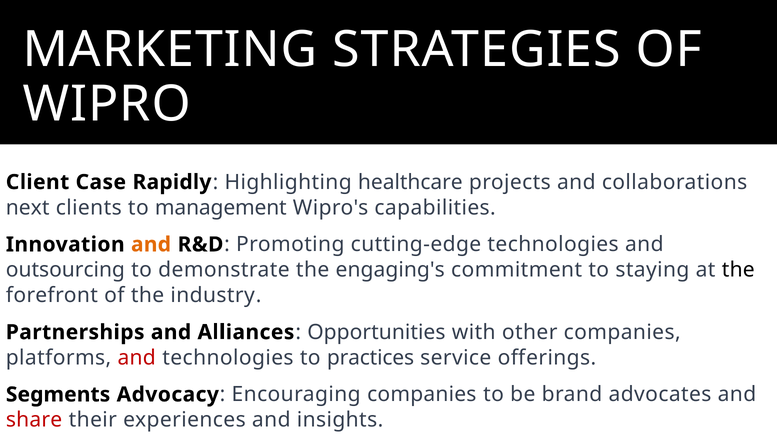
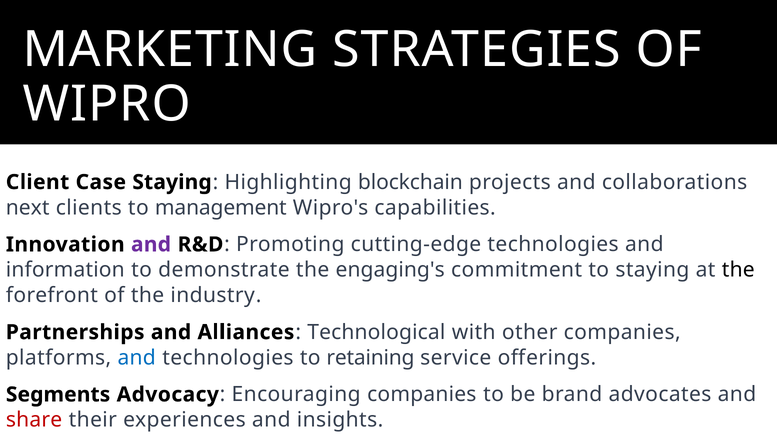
Case Rapidly: Rapidly -> Staying
healthcare: healthcare -> blockchain
and at (151, 244) colour: orange -> purple
outsourcing: outsourcing -> information
Opportunities: Opportunities -> Technological
and at (137, 358) colour: red -> blue
practices: practices -> retaining
